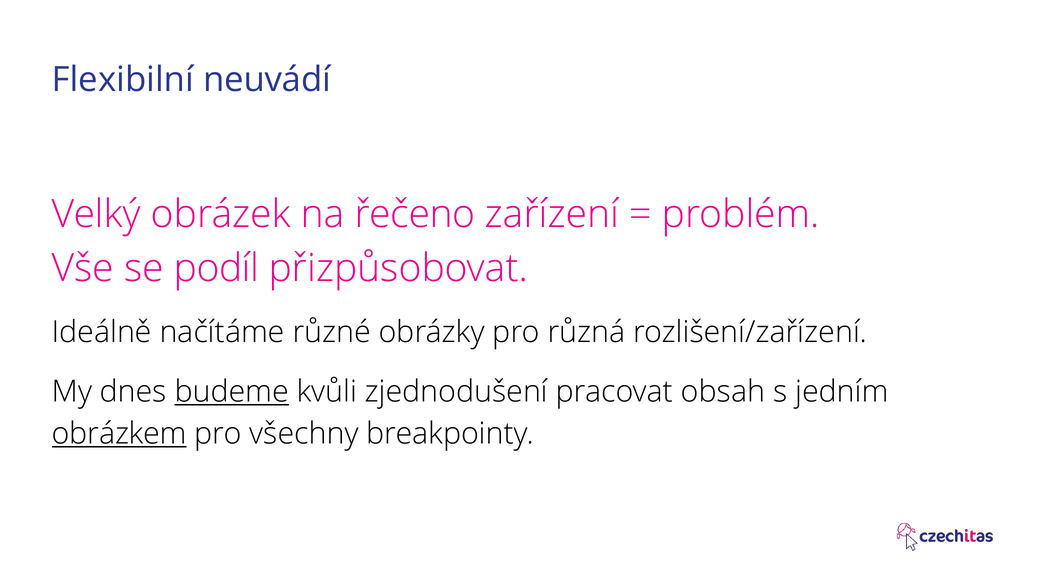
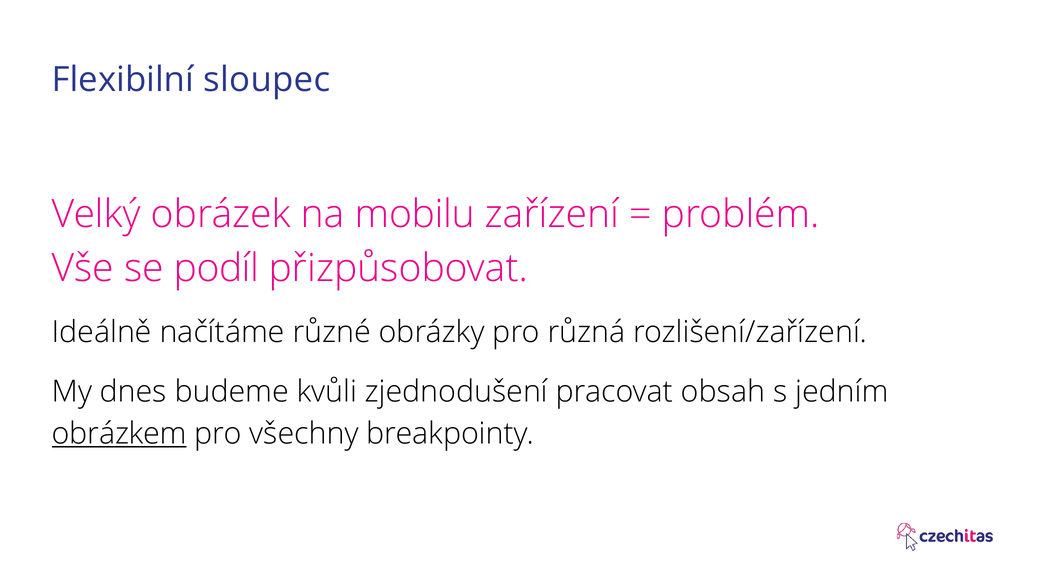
neuvádí: neuvádí -> sloupec
řečeno: řečeno -> mobilu
budeme underline: present -> none
